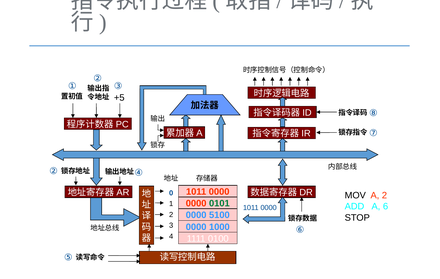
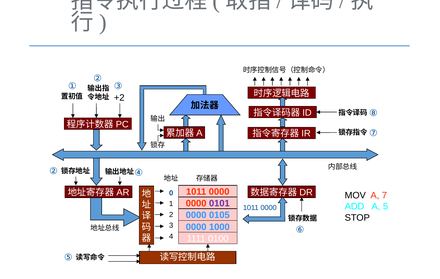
+5: +5 -> +2
A 2: 2 -> 7
0101 colour: green -> purple
6: 6 -> 5
5100: 5100 -> 0105
